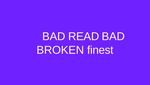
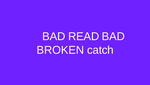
finest: finest -> catch
